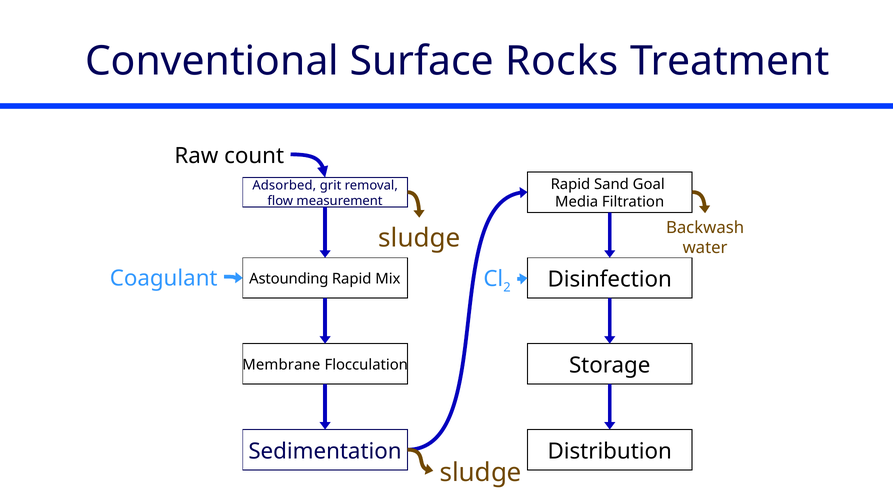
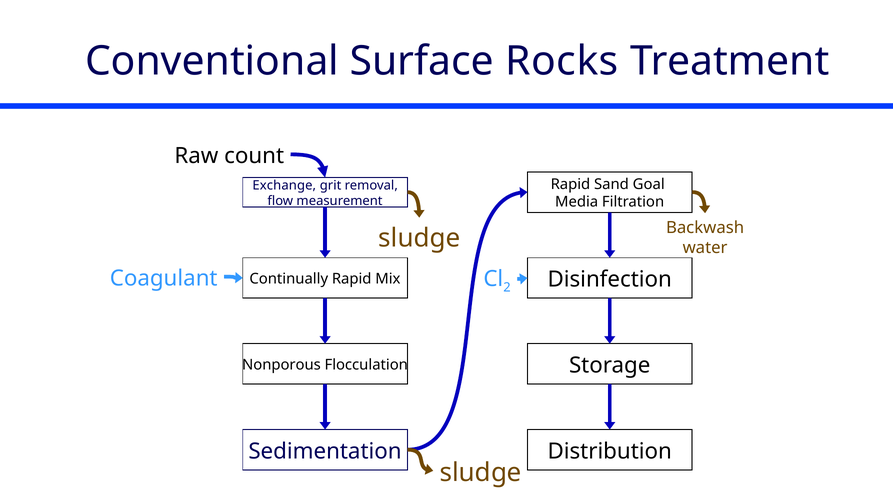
Adsorbed: Adsorbed -> Exchange
Astounding: Astounding -> Continually
Membrane: Membrane -> Nonporous
